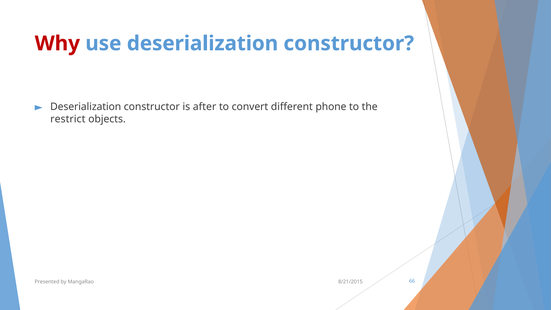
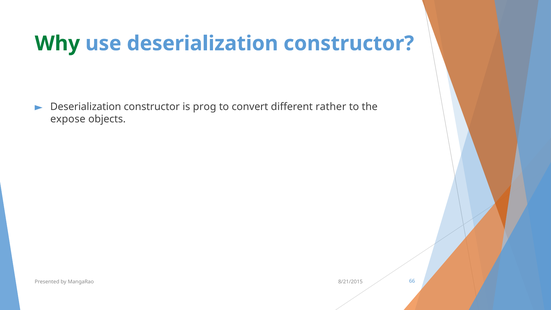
Why colour: red -> green
after: after -> prog
phone: phone -> rather
restrict: restrict -> expose
